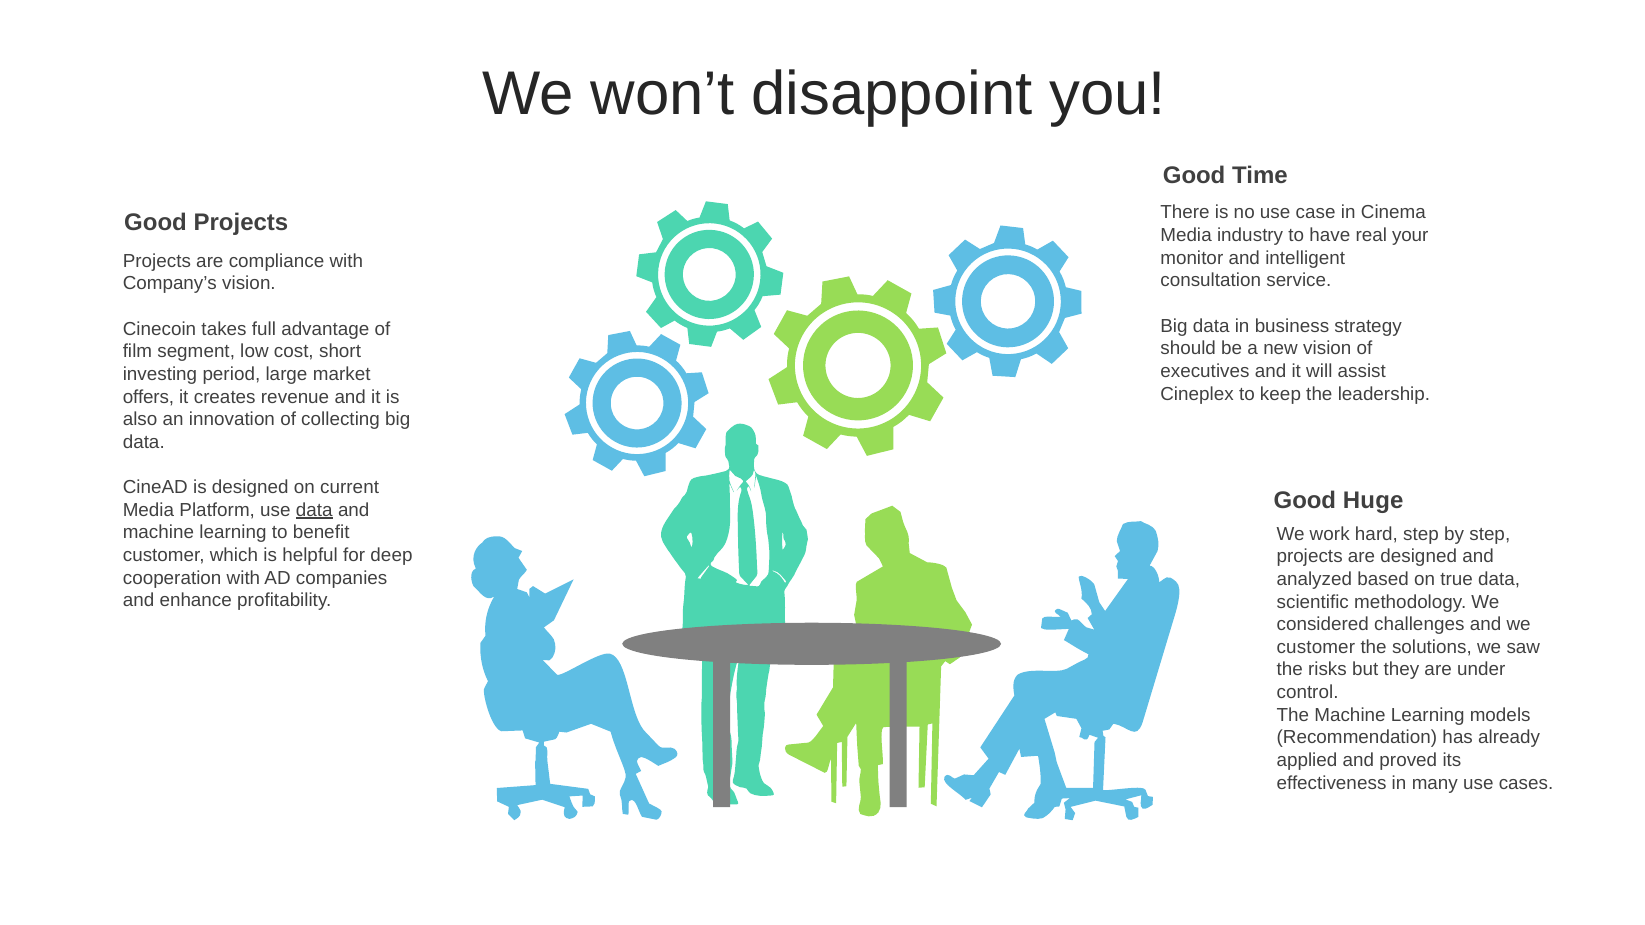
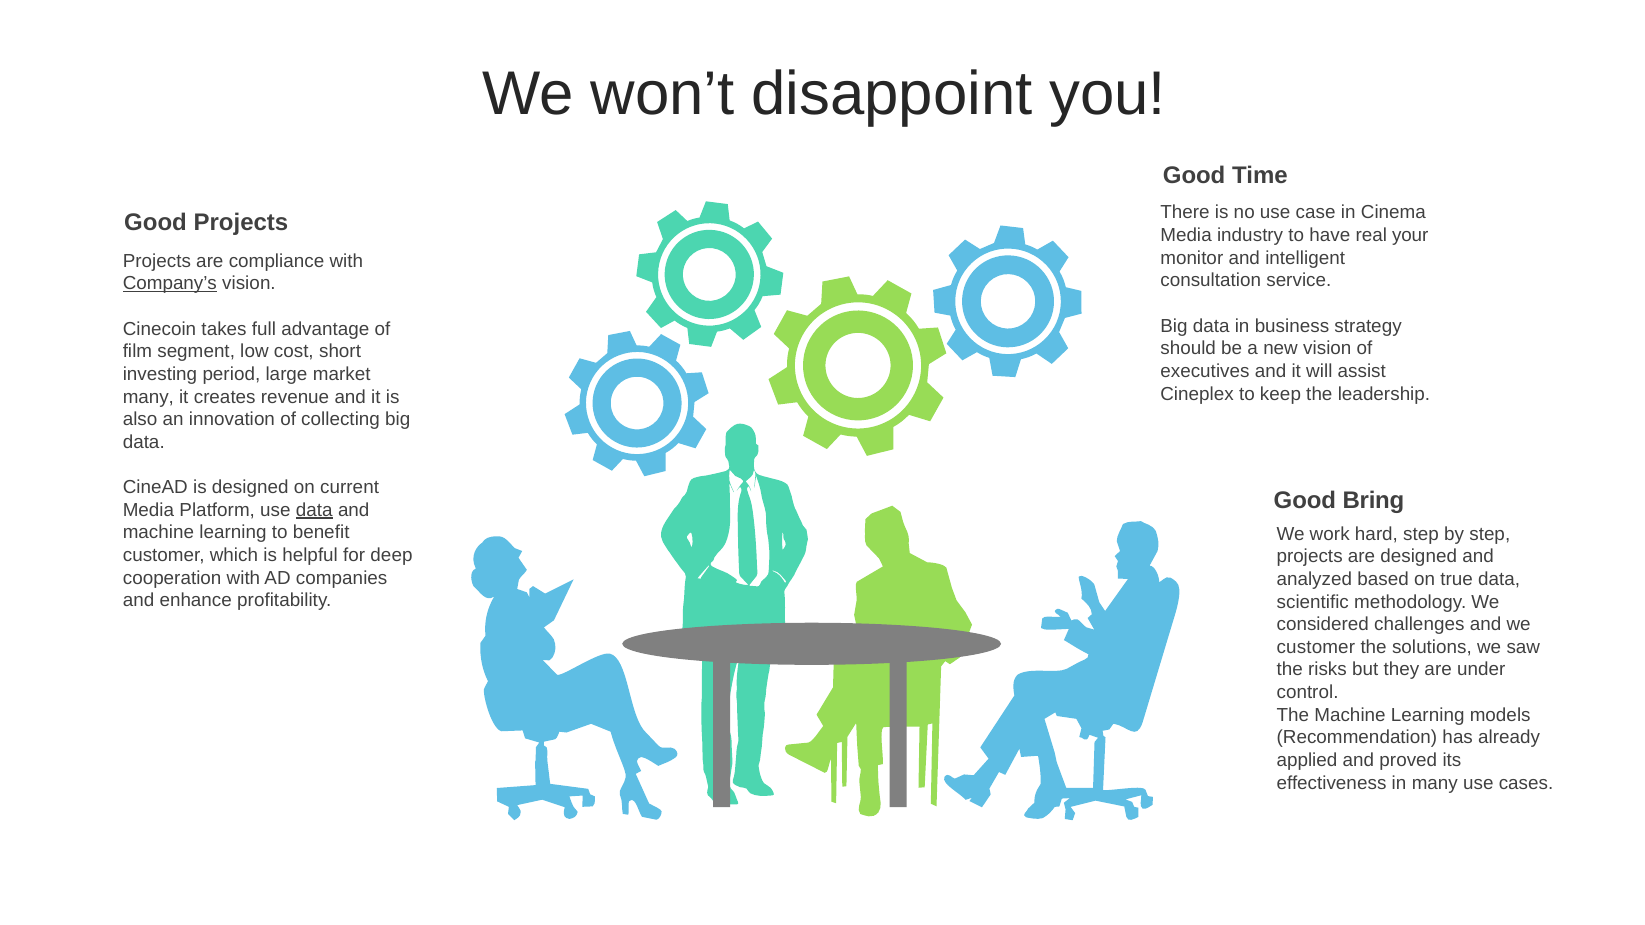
Company’s underline: none -> present
offers at (148, 397): offers -> many
Huge: Huge -> Bring
